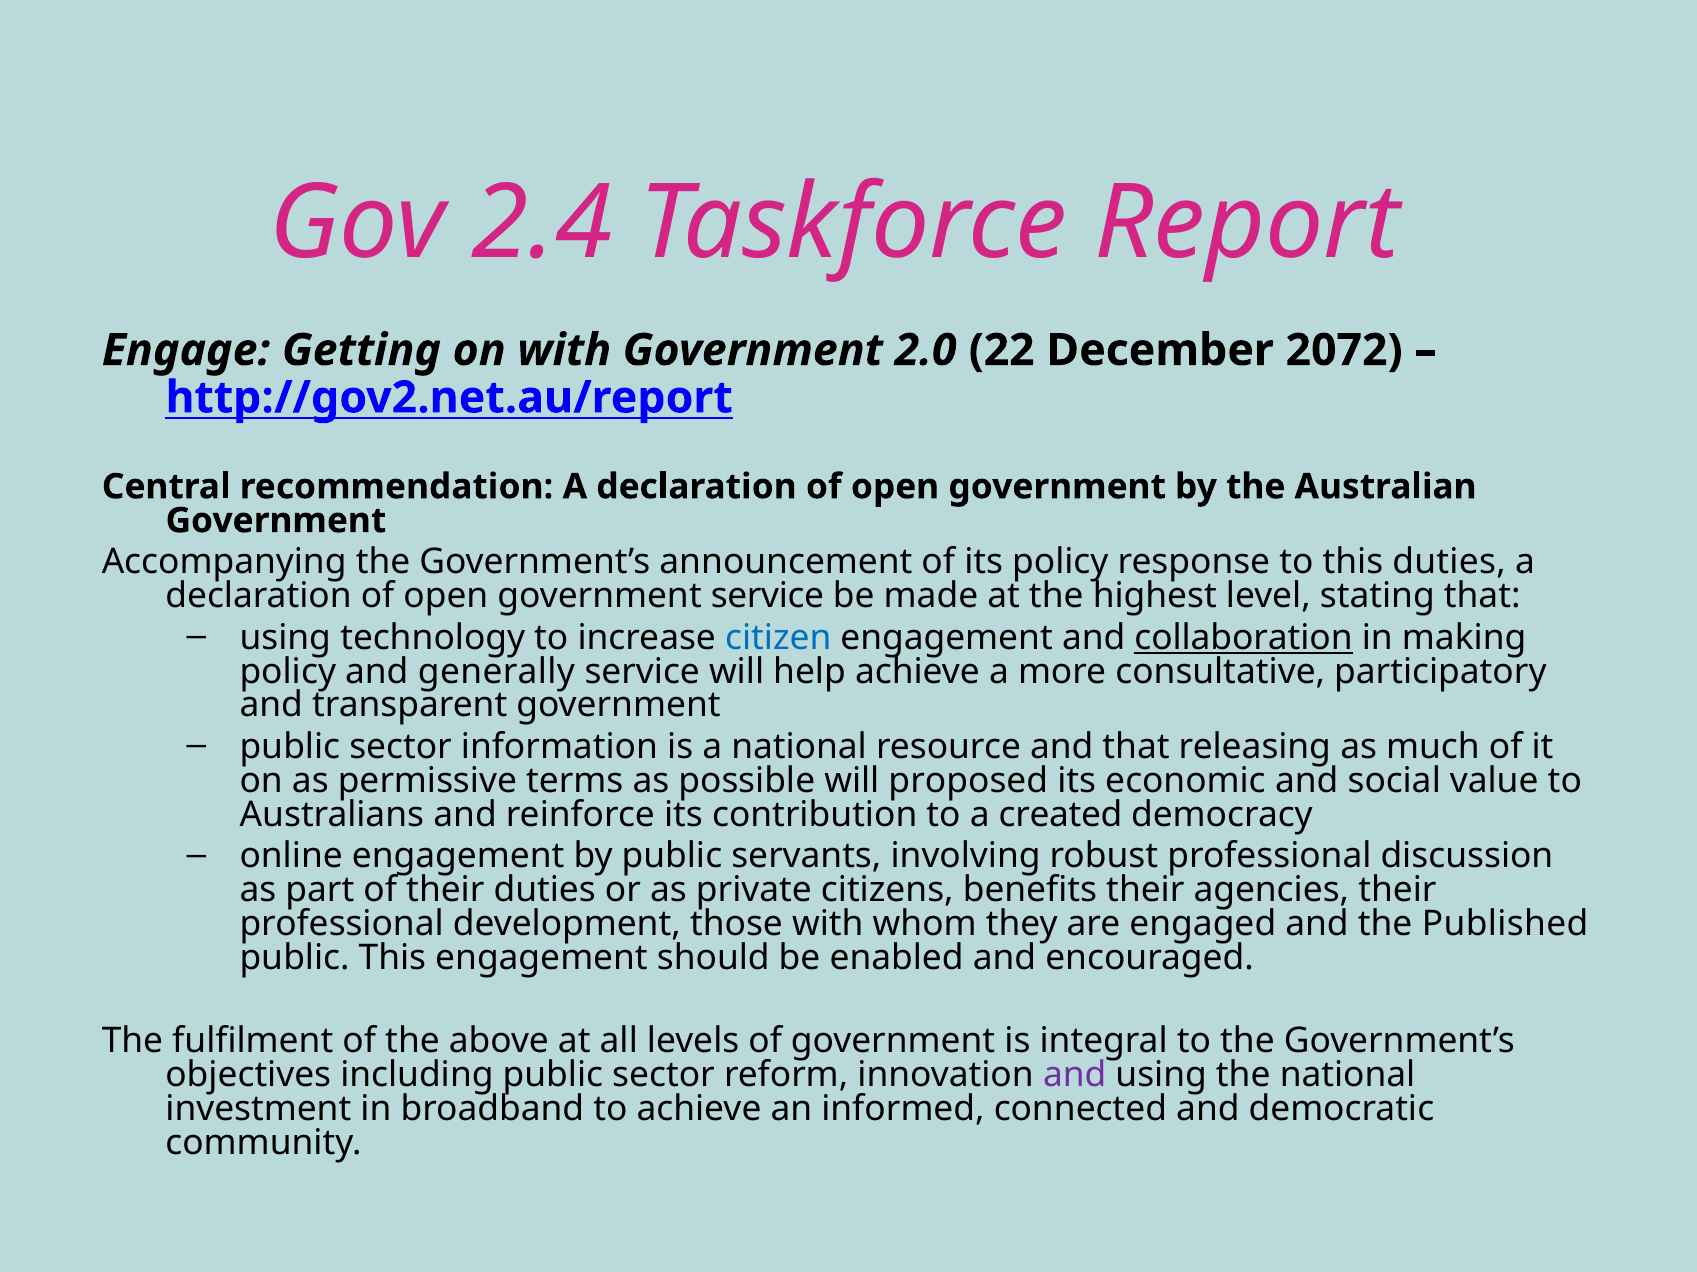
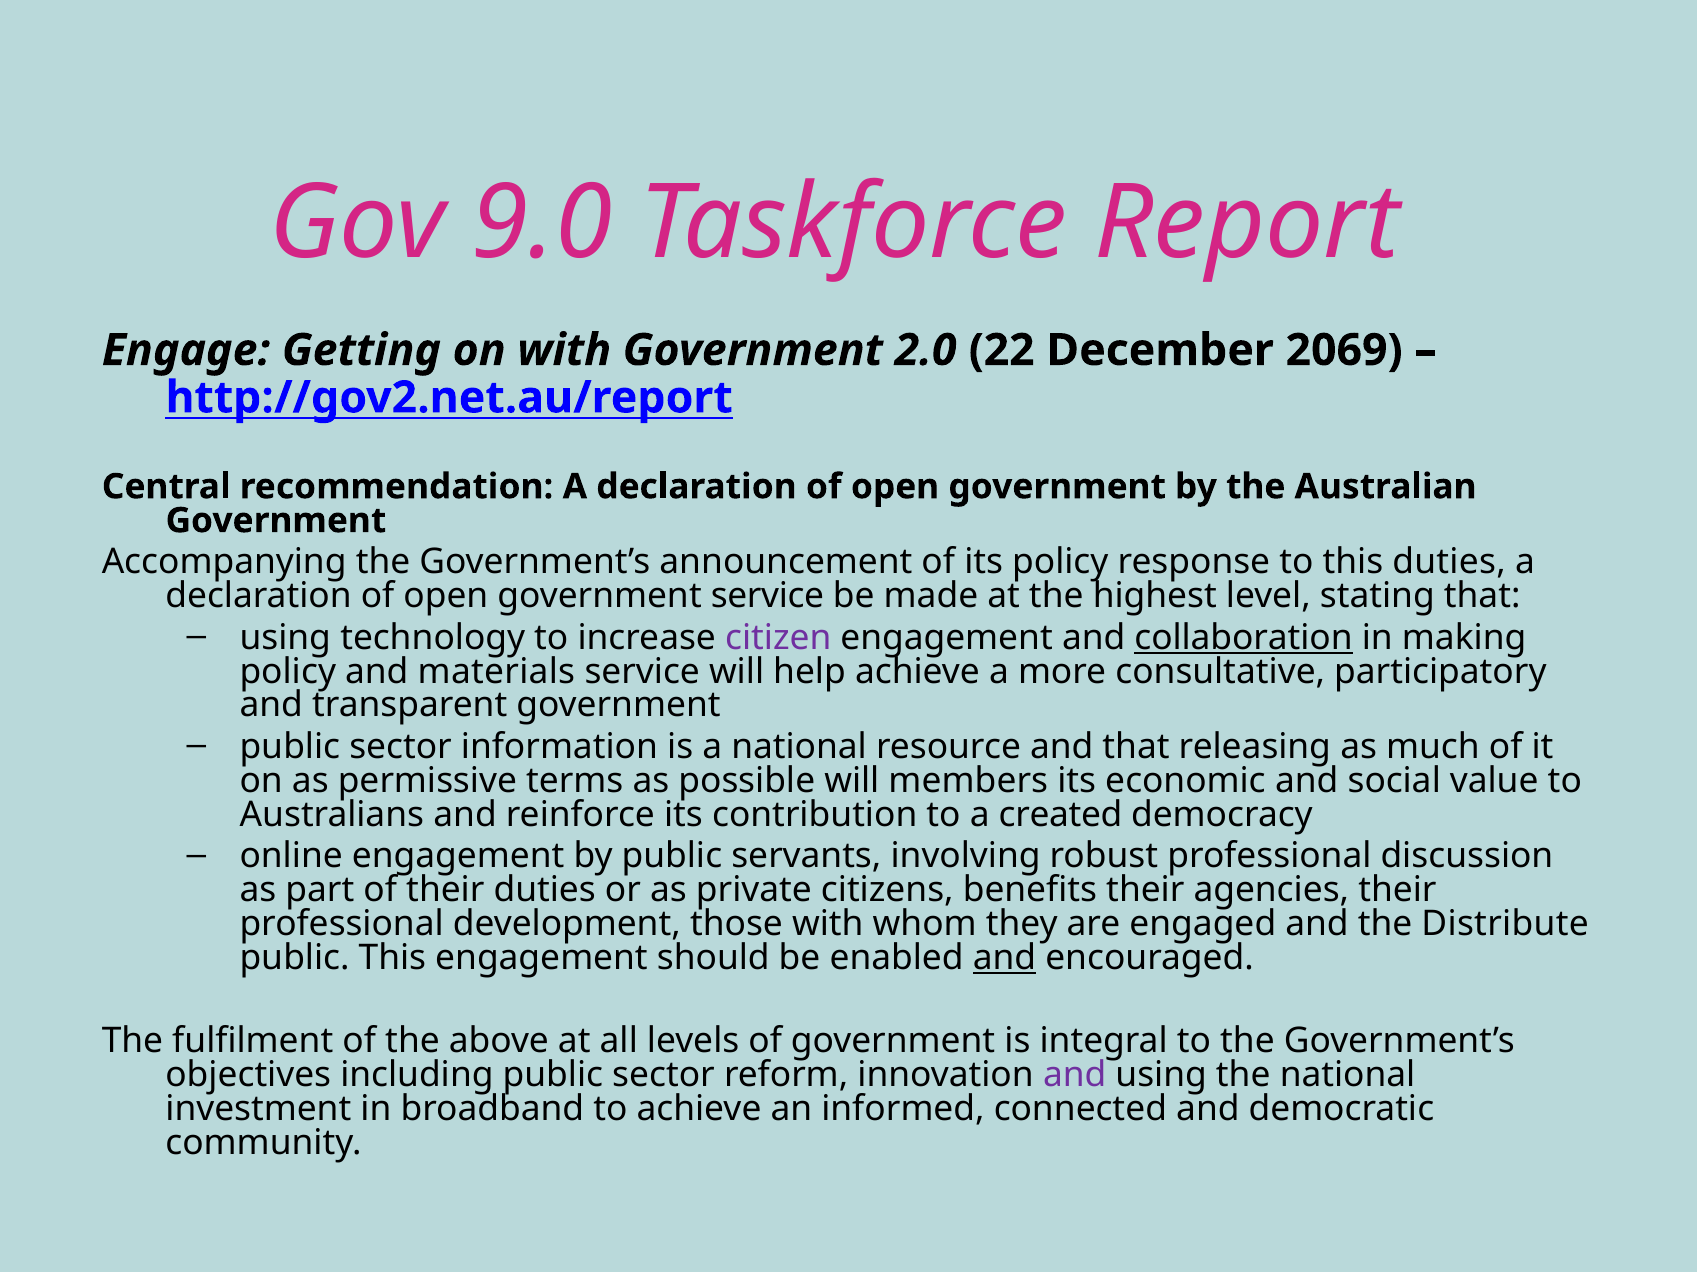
2.4: 2.4 -> 9.0
2072: 2072 -> 2069
citizen colour: blue -> purple
generally: generally -> materials
proposed: proposed -> members
Published: Published -> Distribute
and at (1004, 958) underline: none -> present
